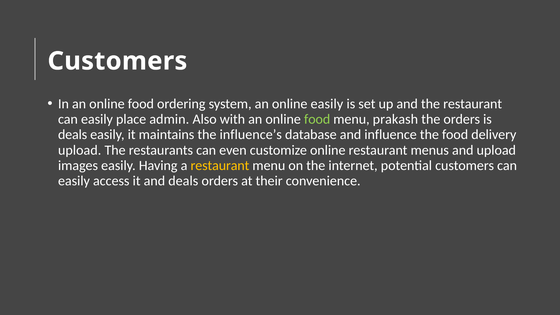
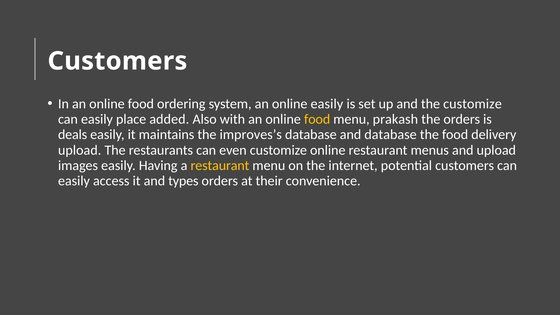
the restaurant: restaurant -> customize
admin: admin -> added
food at (317, 119) colour: light green -> yellow
influence’s: influence’s -> improves’s
and influence: influence -> database
and deals: deals -> types
